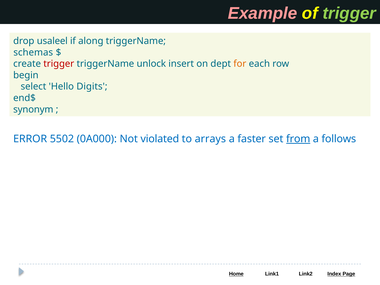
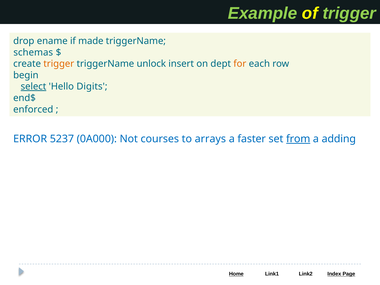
Example colour: pink -> light green
usaleel: usaleel -> ename
along: along -> made
trigger at (59, 64) colour: red -> orange
select underline: none -> present
synonym: synonym -> enforced
5502: 5502 -> 5237
violated: violated -> courses
follows: follows -> adding
